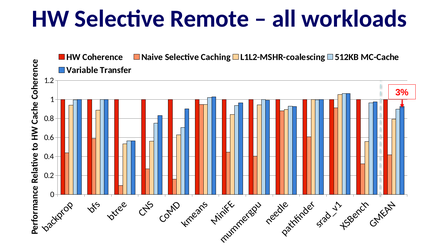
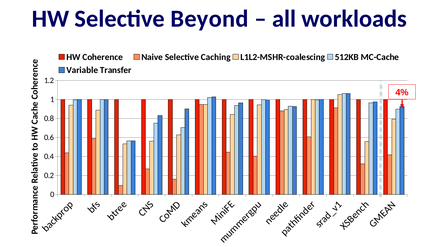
Remote: Remote -> Beyond
3%: 3% -> 4%
